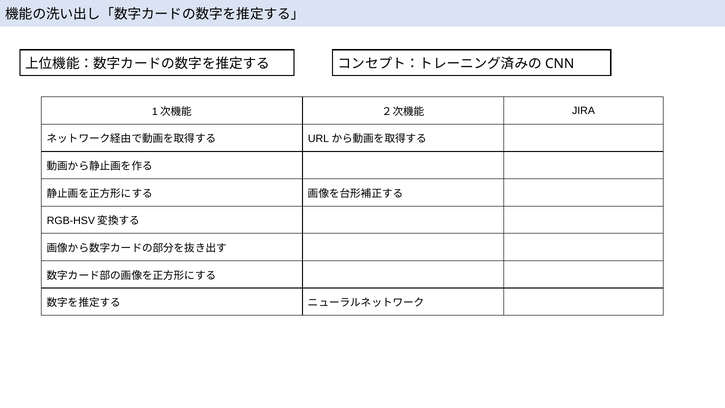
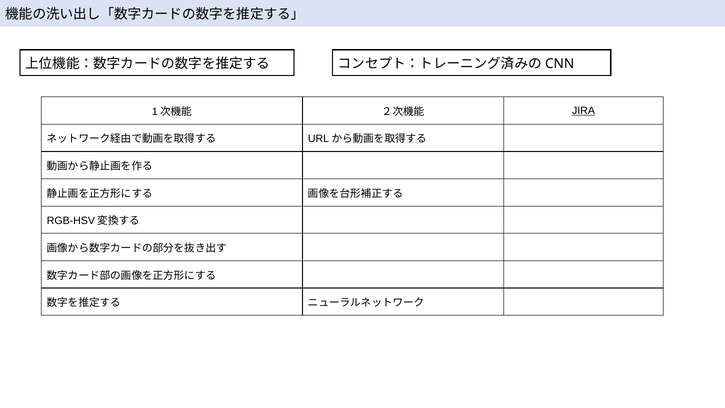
JIRA underline: none -> present
